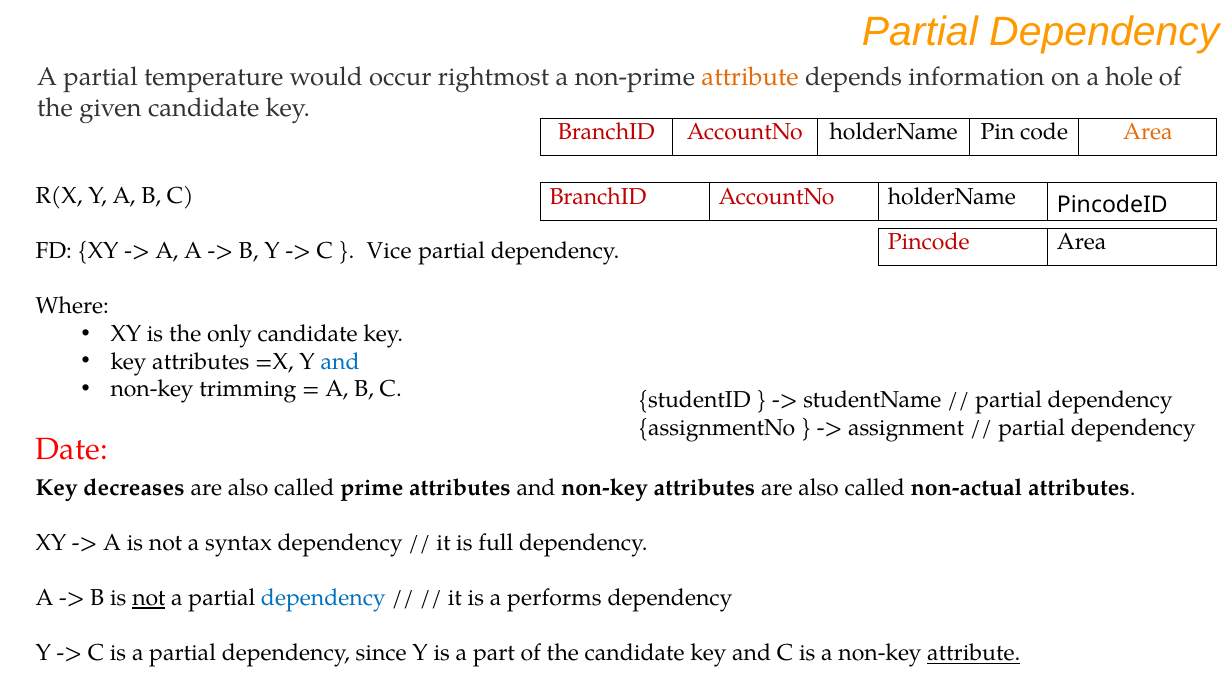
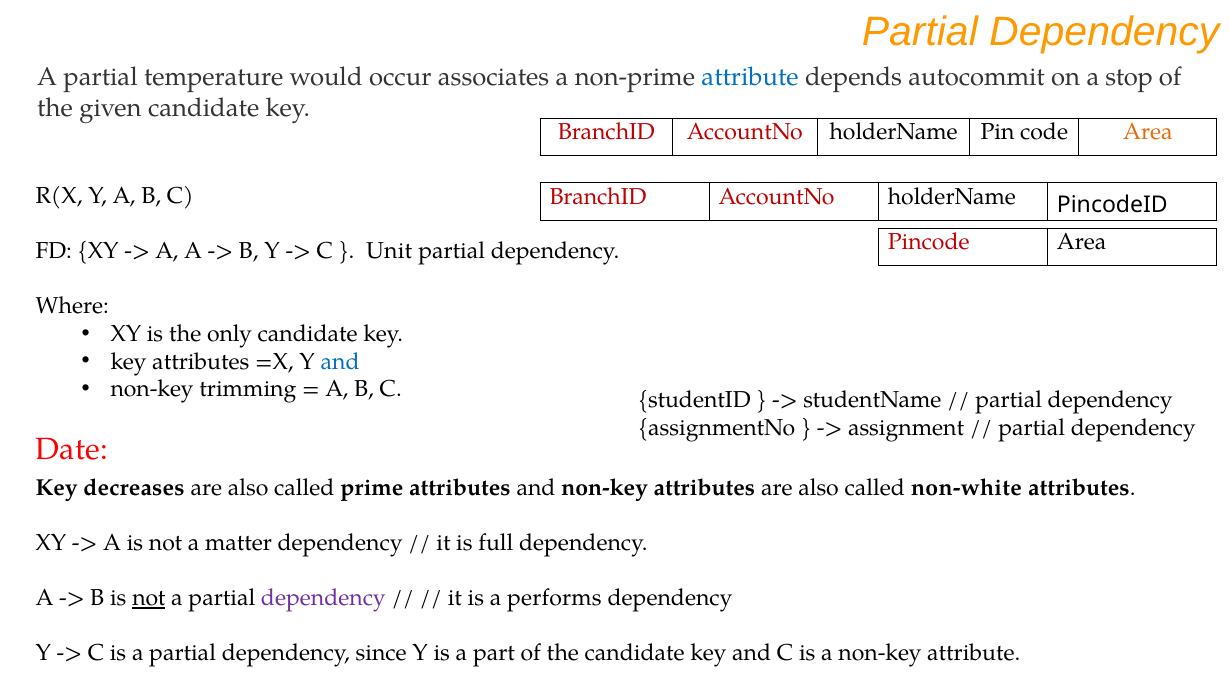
rightmost: rightmost -> associates
attribute at (750, 77) colour: orange -> blue
information: information -> autocommit
hole: hole -> stop
Vice: Vice -> Unit
non-actual: non-actual -> non-white
syntax: syntax -> matter
dependency at (323, 598) colour: blue -> purple
attribute at (974, 654) underline: present -> none
